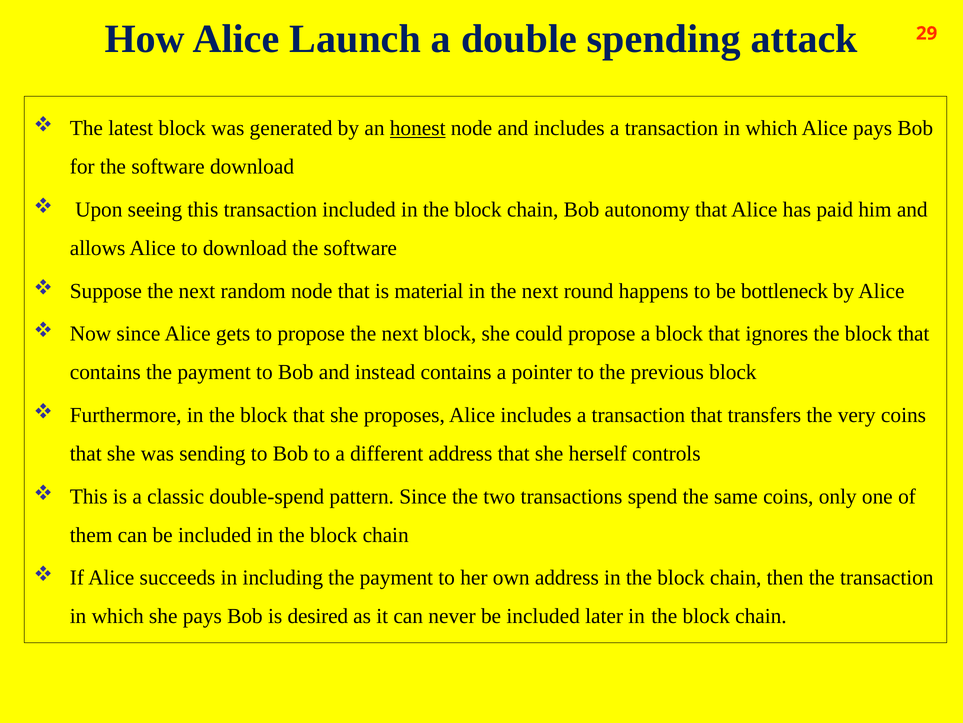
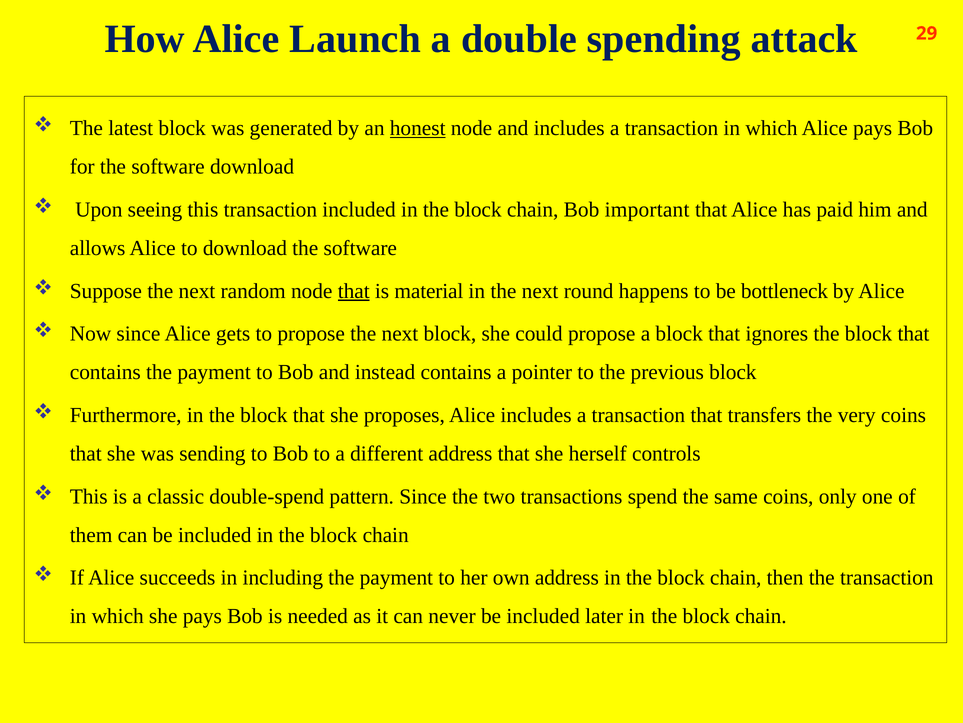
autonomy: autonomy -> important
that at (354, 291) underline: none -> present
desired: desired -> needed
